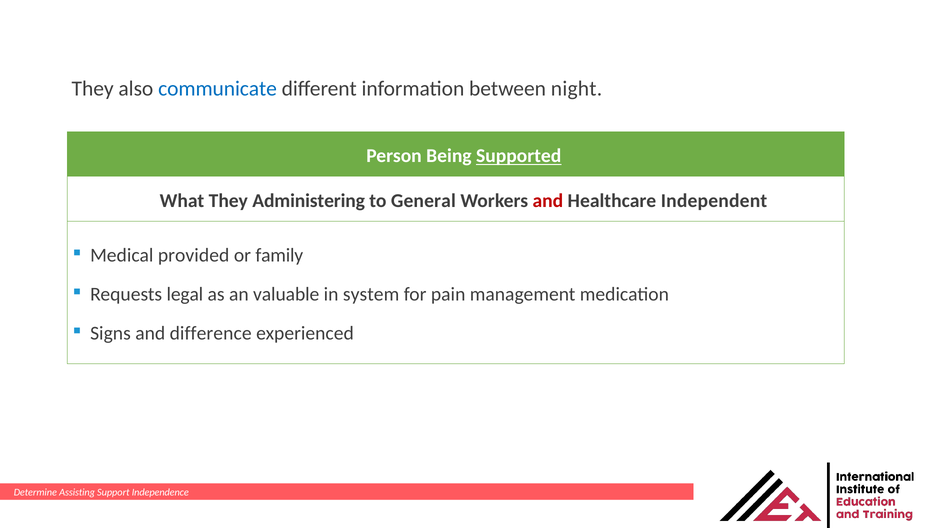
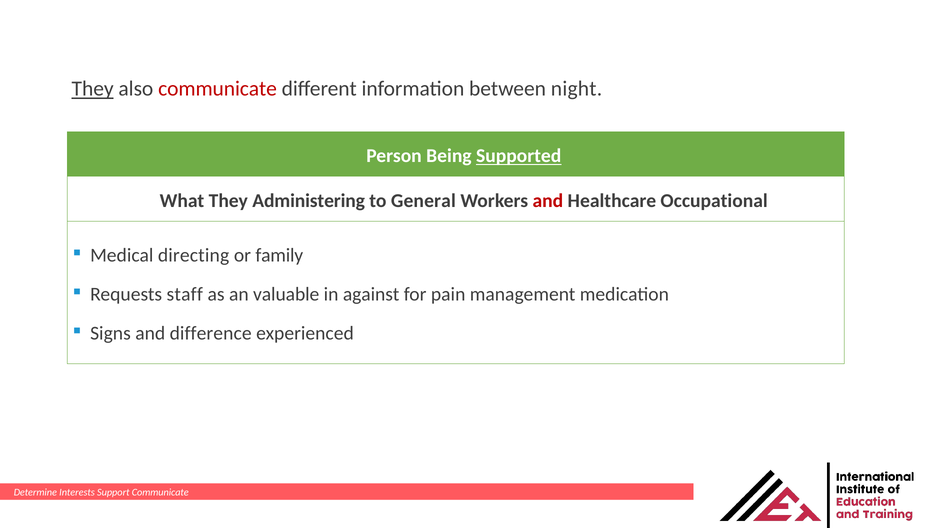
They at (93, 89) underline: none -> present
communicate at (218, 89) colour: blue -> red
Independent: Independent -> Occupational
provided: provided -> directing
legal: legal -> staff
system: system -> against
Assisting: Assisting -> Interests
Support Independence: Independence -> Communicate
